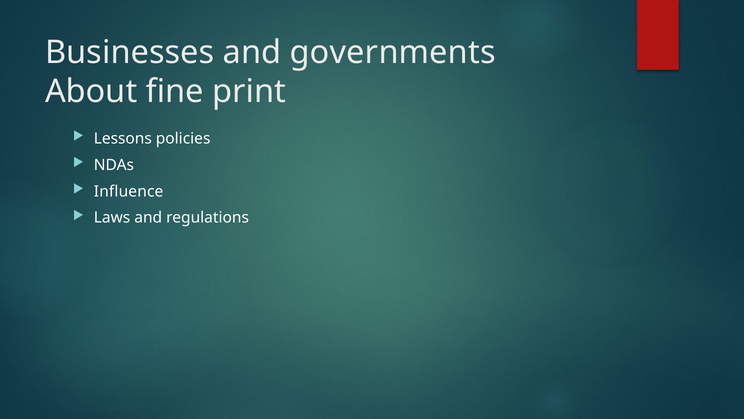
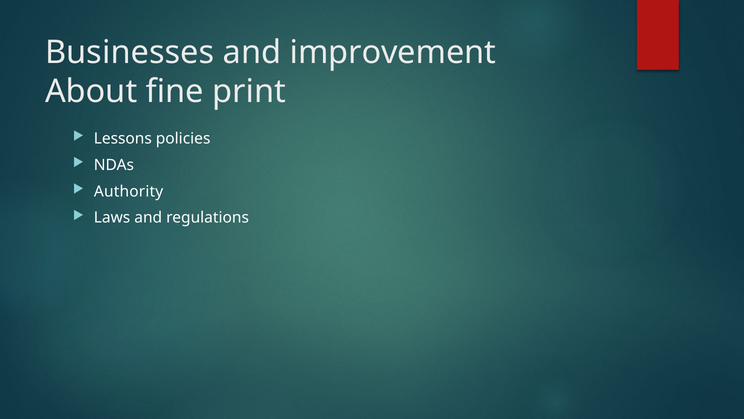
governments: governments -> improvement
Influence: Influence -> Authority
